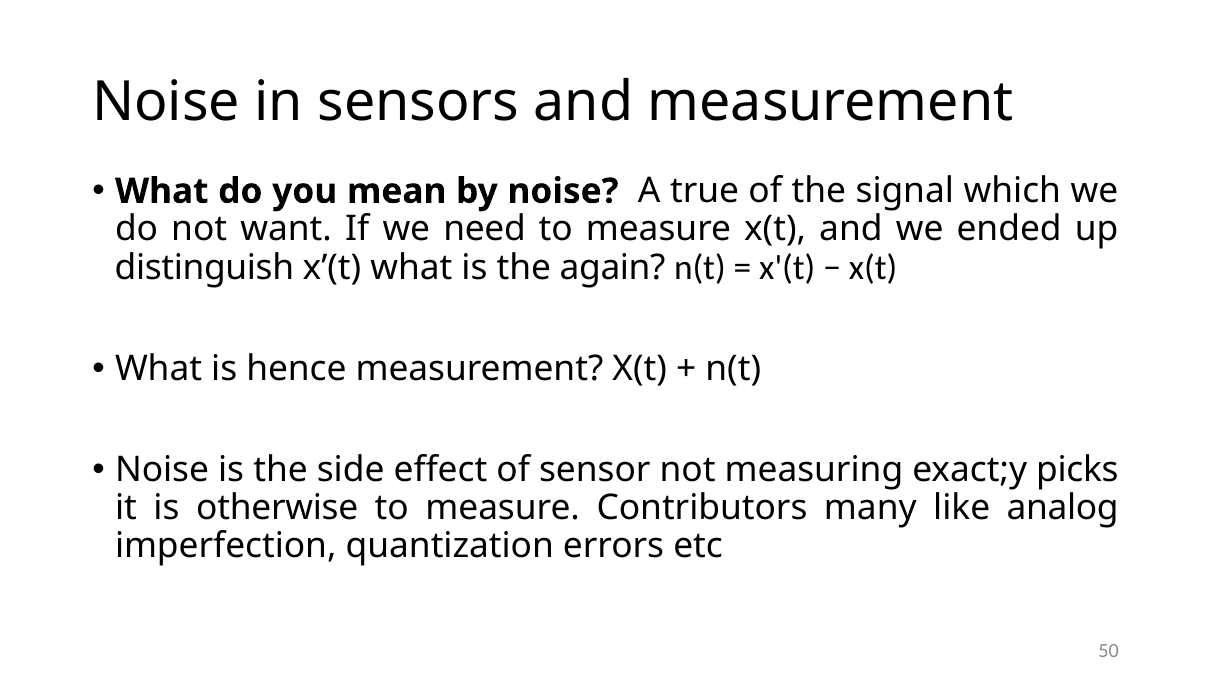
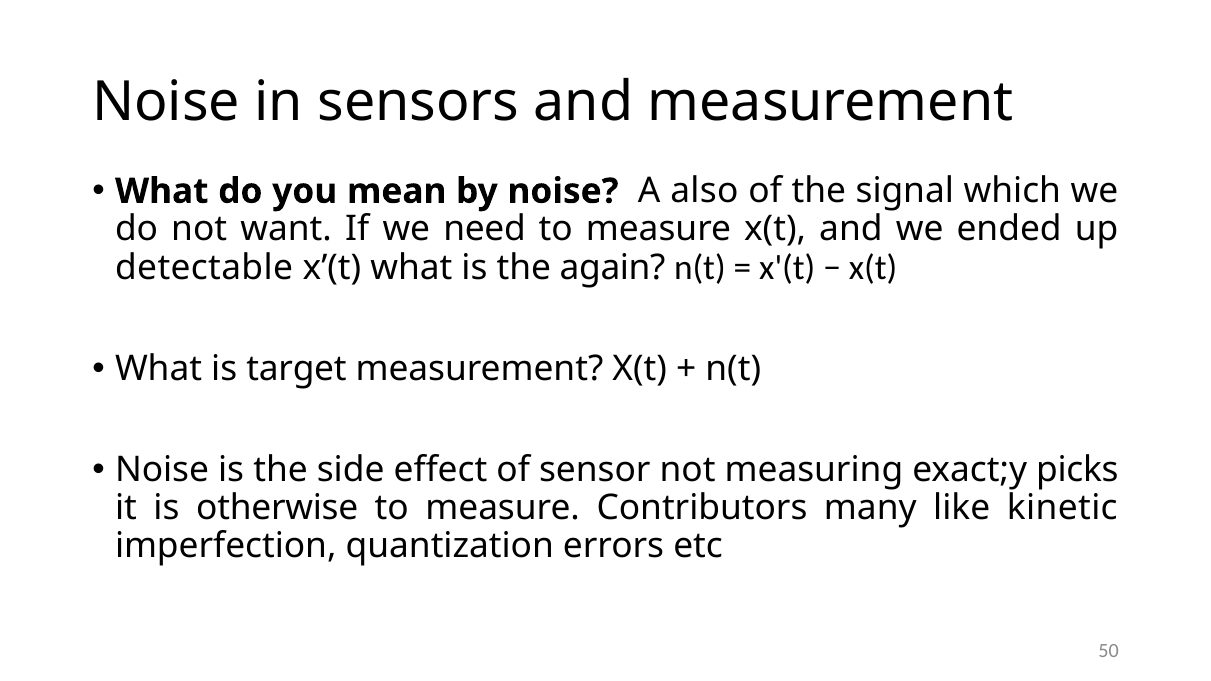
true: true -> also
distinguish: distinguish -> detectable
hence: hence -> target
analog: analog -> kinetic
